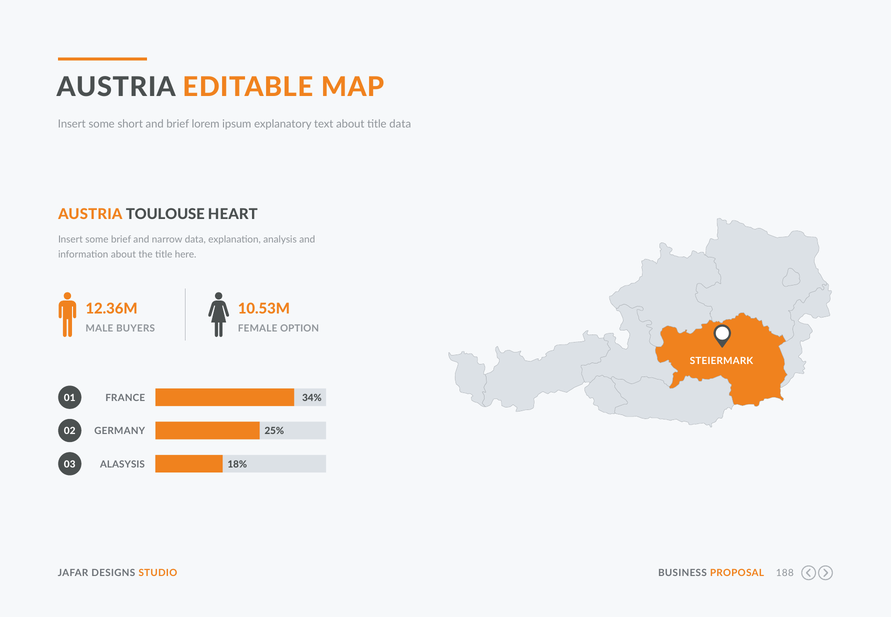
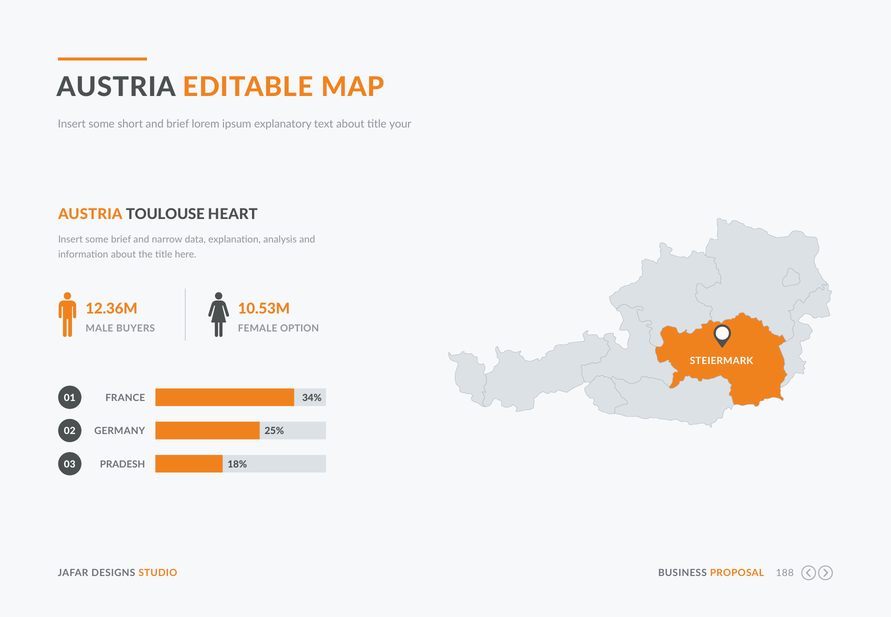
title data: data -> your
ALASYSIS: ALASYSIS -> PRADESH
